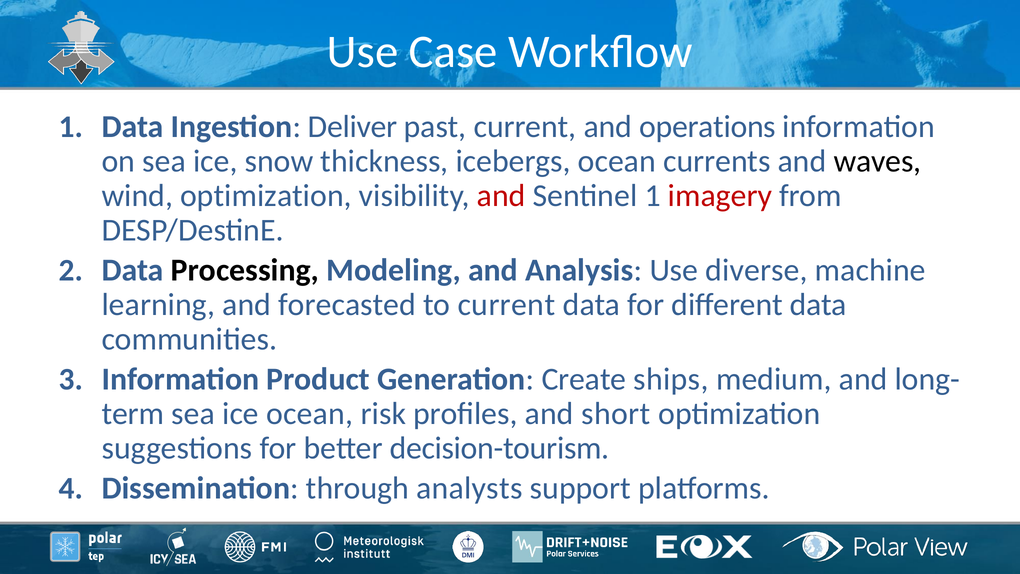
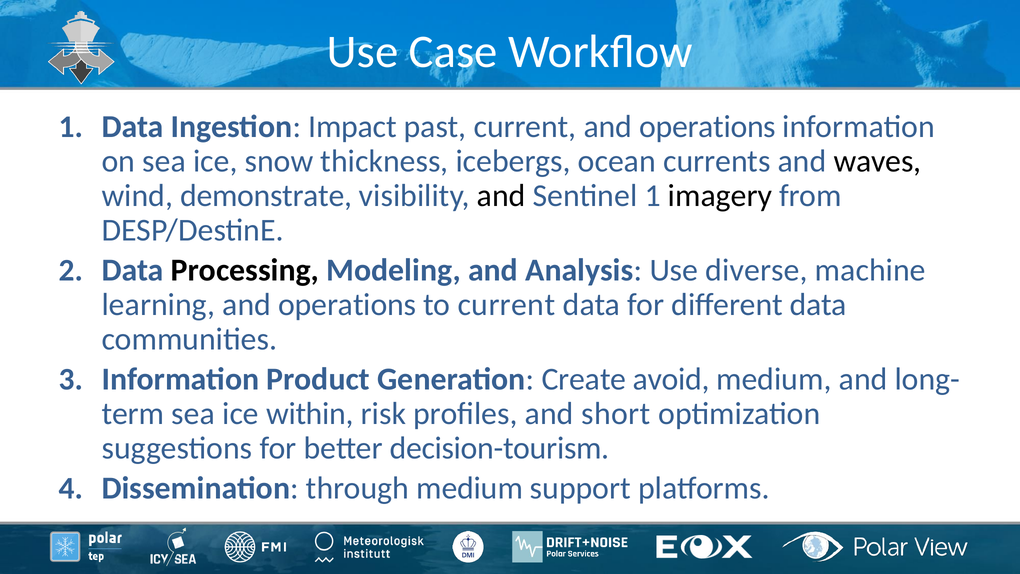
Deliver: Deliver -> Impact
wind optimization: optimization -> demonstrate
and at (501, 196) colour: red -> black
imagery colour: red -> black
learning and forecasted: forecasted -> operations
ships: ships -> avoid
ice ocean: ocean -> within
through analysts: analysts -> medium
